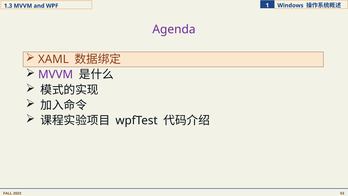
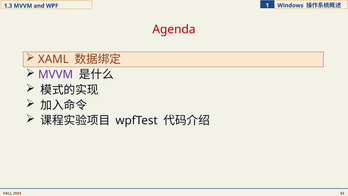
Agenda colour: purple -> red
